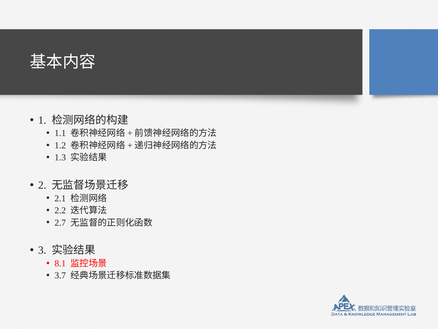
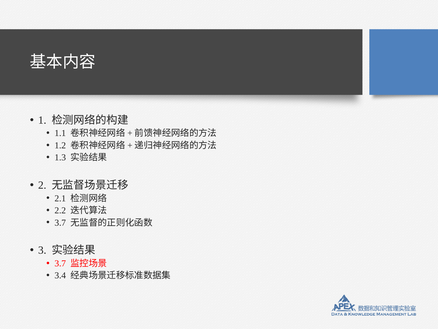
2.7 at (60, 222): 2.7 -> 3.7
8.1 at (60, 263): 8.1 -> 3.7
3.7: 3.7 -> 3.4
